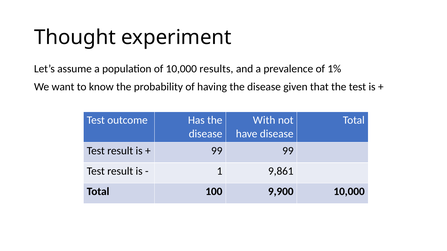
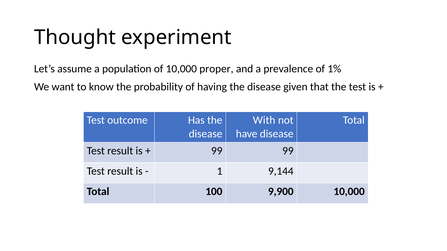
results: results -> proper
9,861: 9,861 -> 9,144
